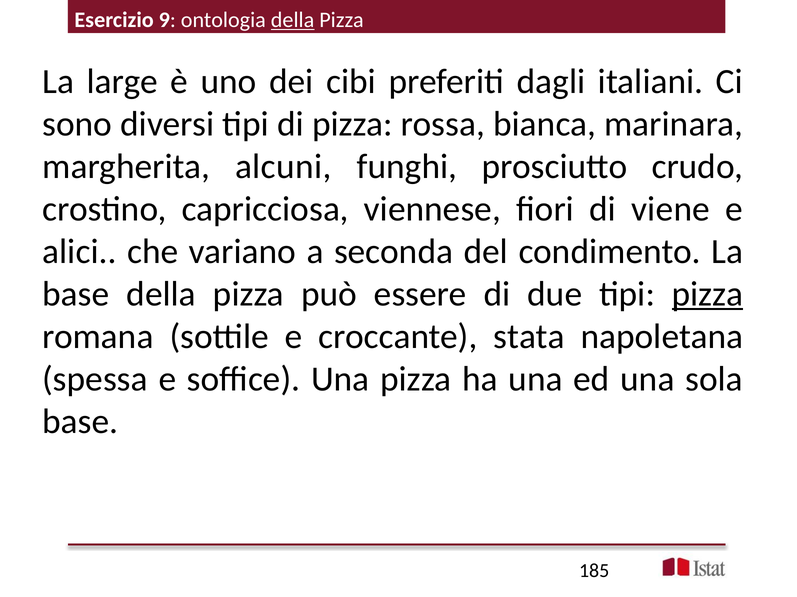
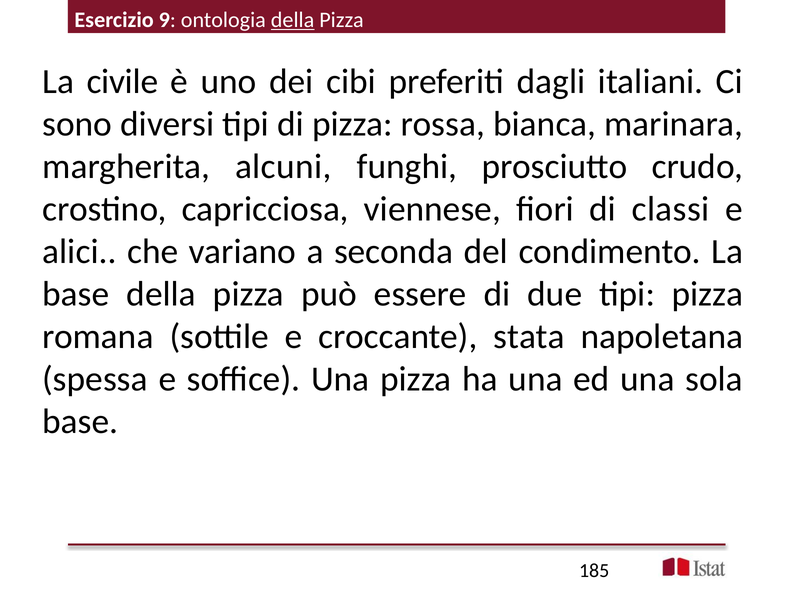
large: large -> civile
viene: viene -> classi
pizza at (708, 294) underline: present -> none
